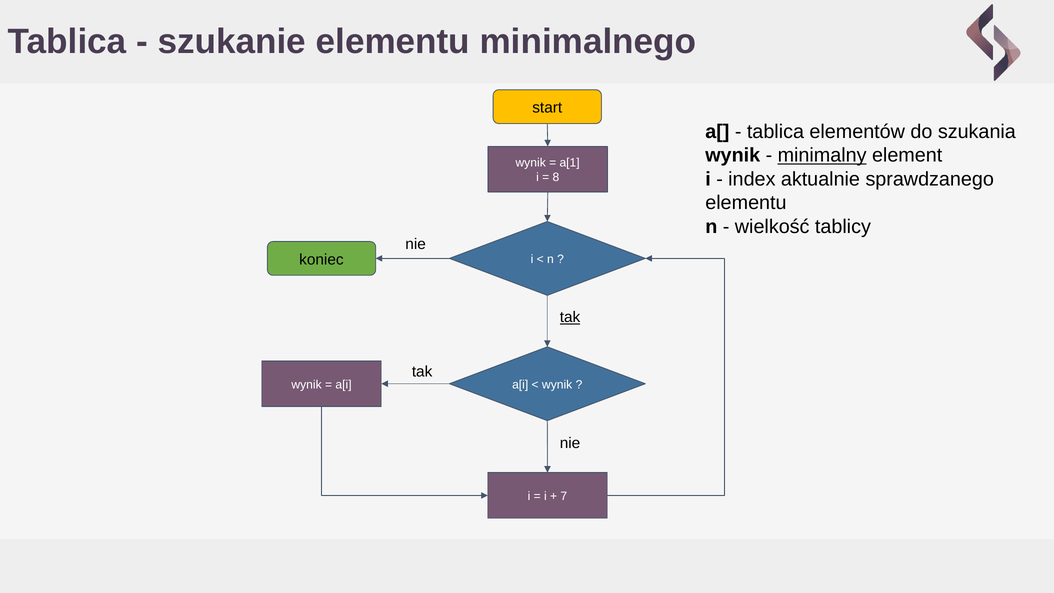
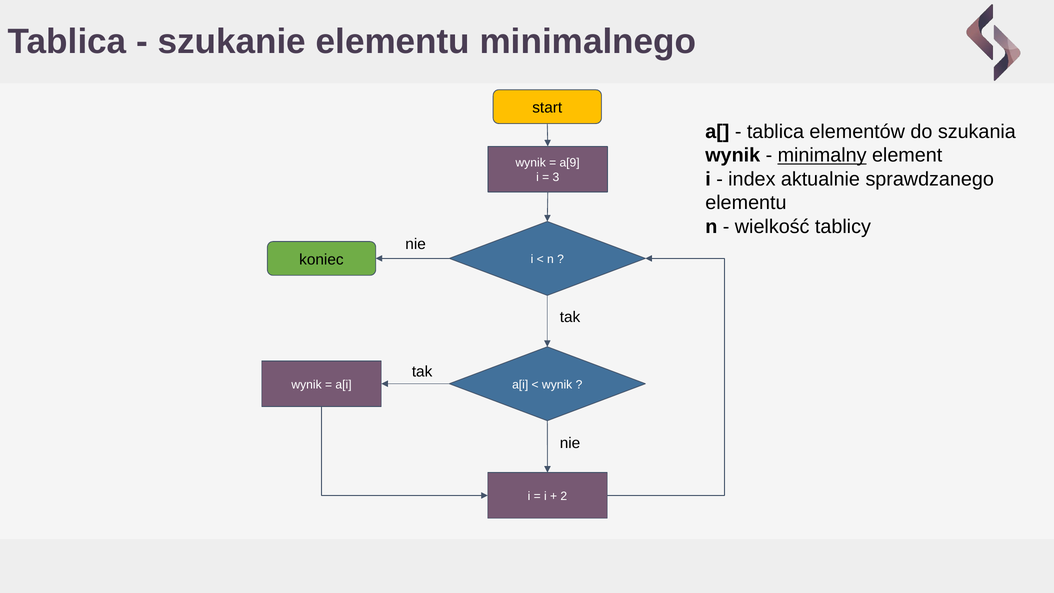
a[1: a[1 -> a[9
8: 8 -> 3
tak at (570, 317) underline: present -> none
7: 7 -> 2
